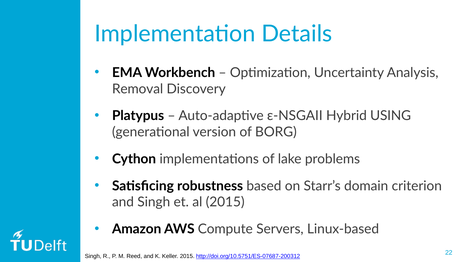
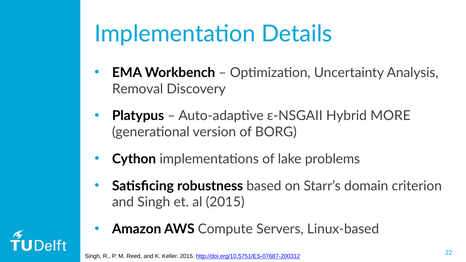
USING: USING -> MORE
